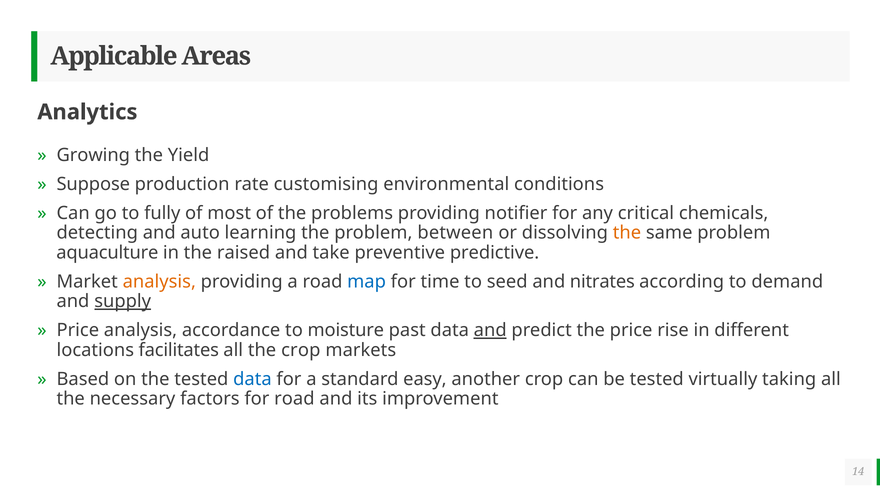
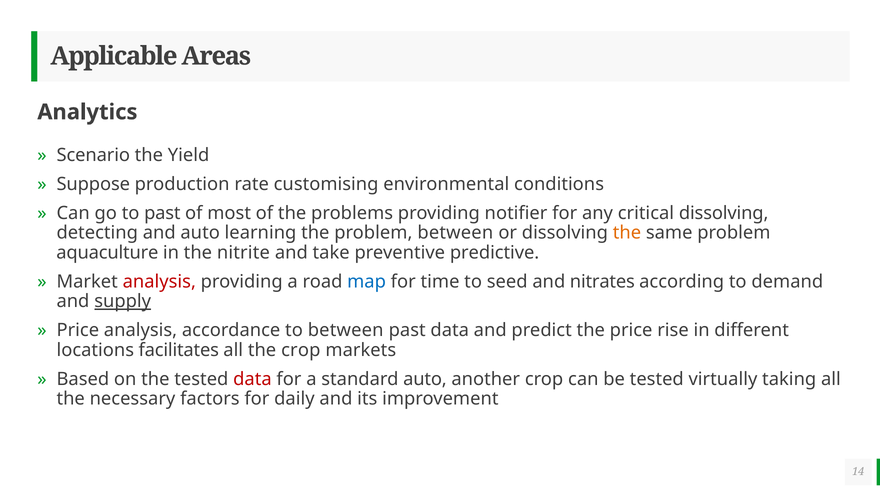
Growing: Growing -> Scenario
to fully: fully -> past
critical chemicals: chemicals -> dissolving
raised: raised -> nitrite
analysis at (159, 282) colour: orange -> red
to moisture: moisture -> between
and at (490, 330) underline: present -> none
data at (252, 379) colour: blue -> red
standard easy: easy -> auto
for road: road -> daily
